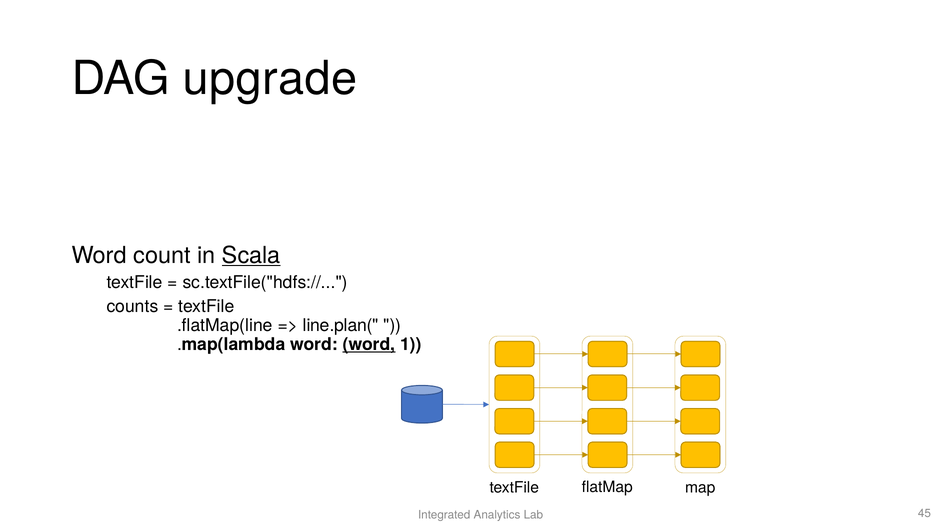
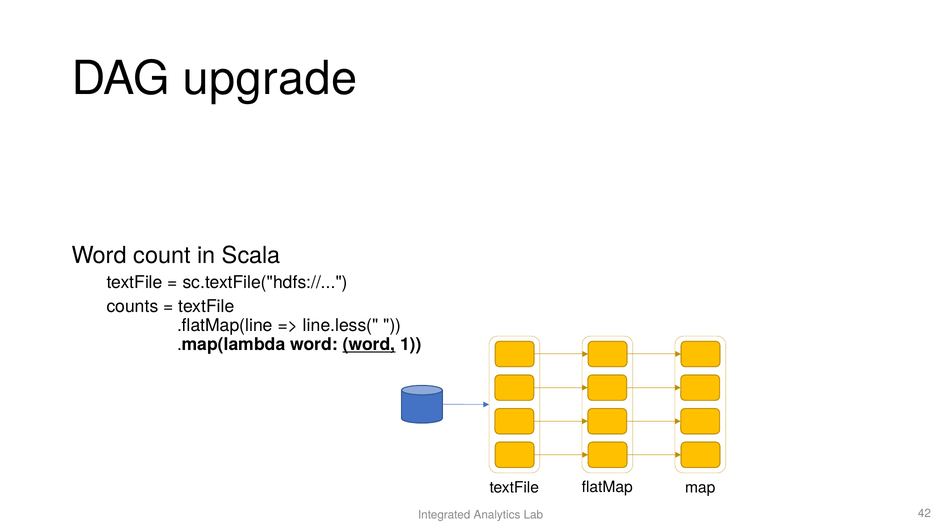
Scala underline: present -> none
line.plan(: line.plan( -> line.less(
45: 45 -> 42
